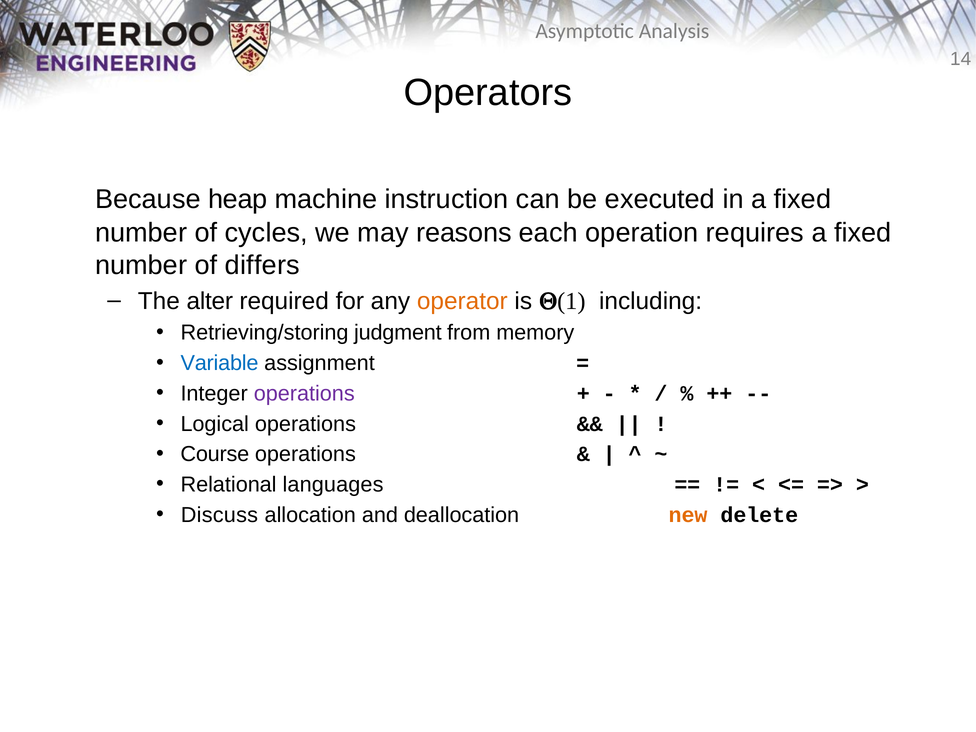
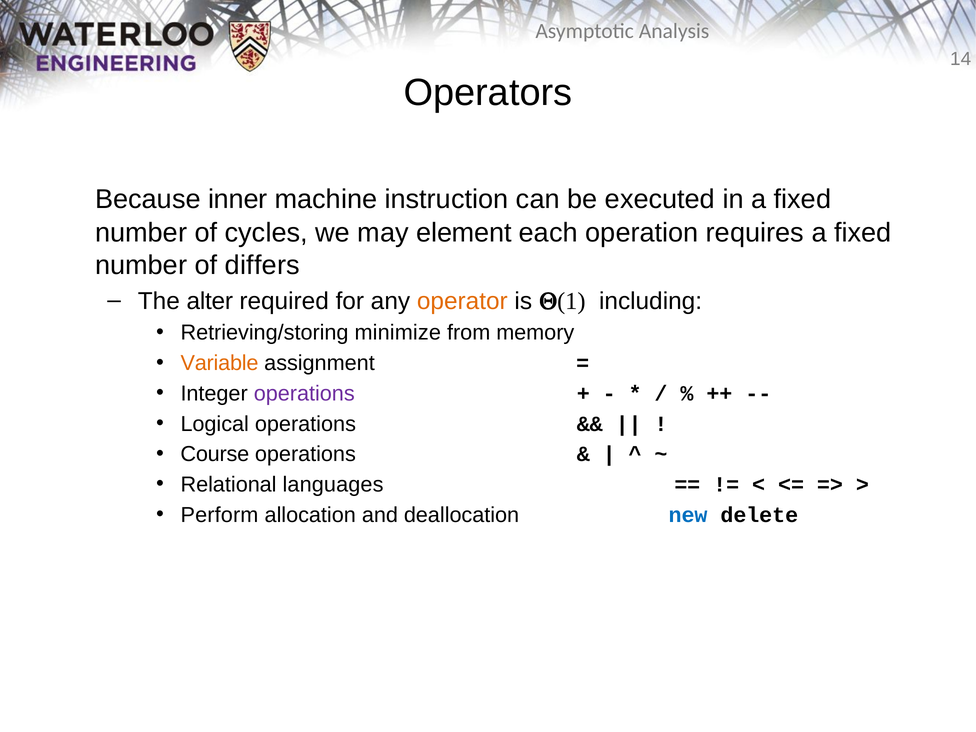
heap: heap -> inner
reasons: reasons -> element
judgment: judgment -> minimize
Variable colour: blue -> orange
Discuss: Discuss -> Perform
new colour: orange -> blue
